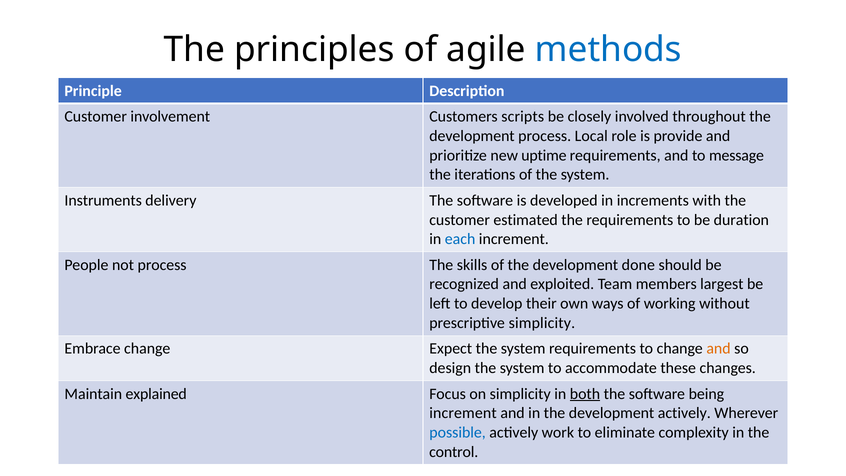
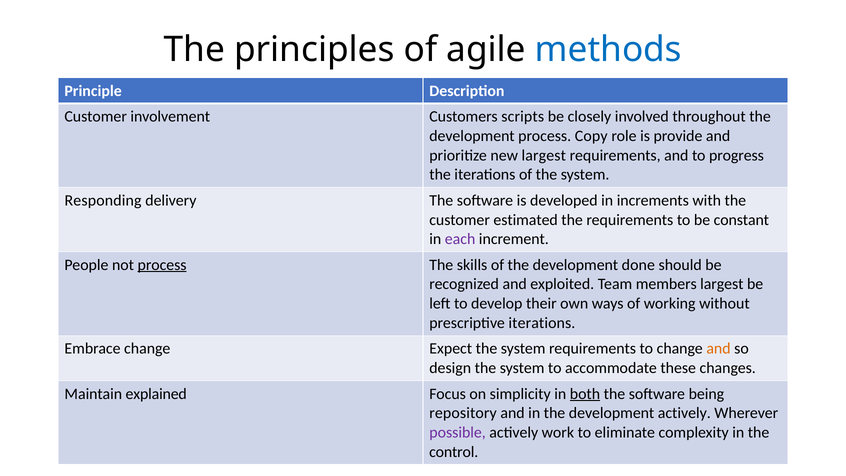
Local: Local -> Copy
new uptime: uptime -> largest
message: message -> progress
Instruments: Instruments -> Responding
duration: duration -> constant
each colour: blue -> purple
process at (162, 265) underline: none -> present
prescriptive simplicity: simplicity -> iterations
increment at (463, 413): increment -> repository
possible colour: blue -> purple
